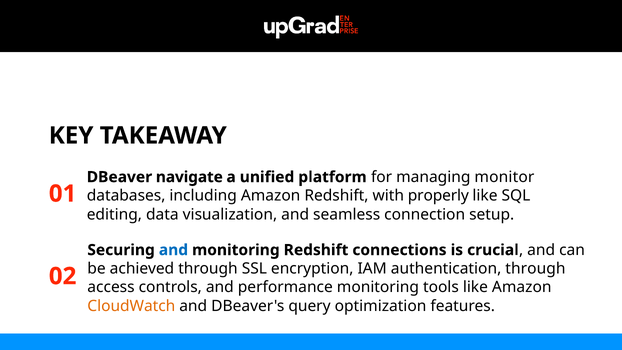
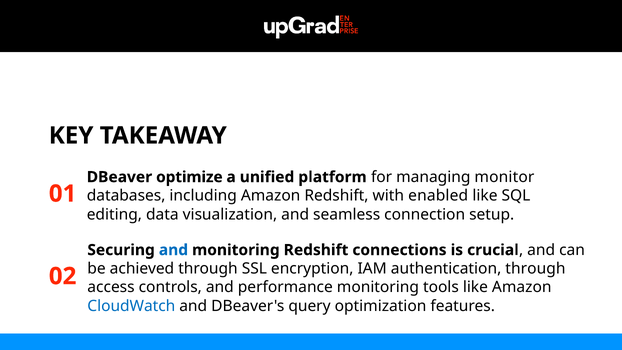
navigate: navigate -> optimize
properly: properly -> enabled
CloudWatch colour: orange -> blue
